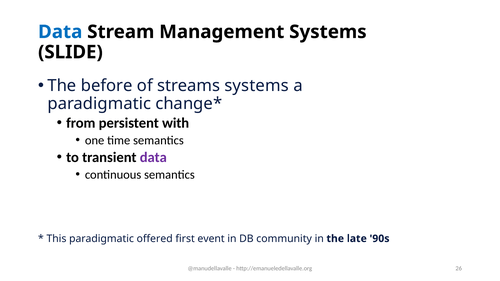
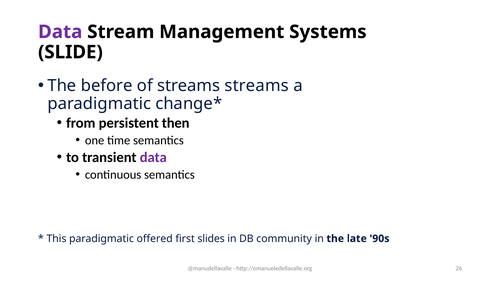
Data at (60, 32) colour: blue -> purple
streams systems: systems -> streams
with: with -> then
event: event -> slides
